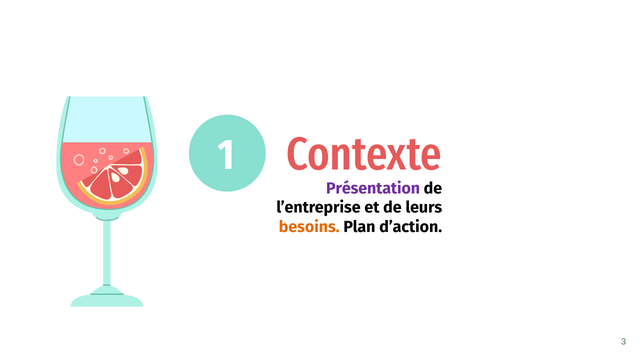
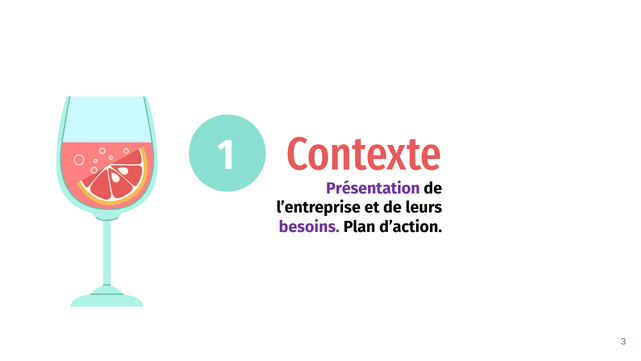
besoins colour: orange -> purple
